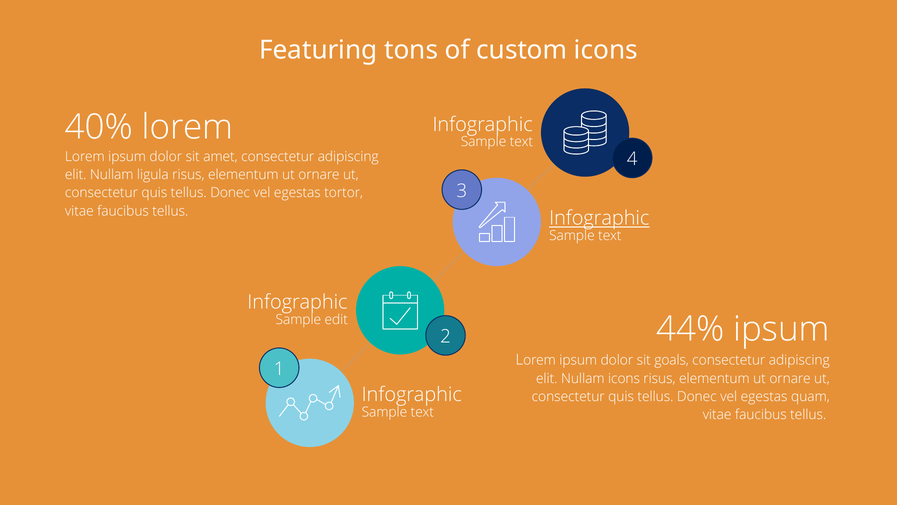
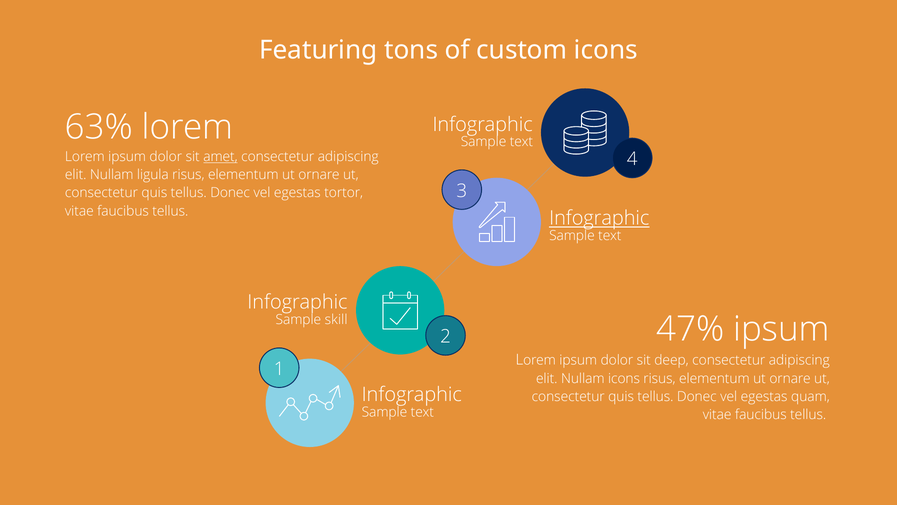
40%: 40% -> 63%
amet underline: none -> present
edit: edit -> skill
44%: 44% -> 47%
goals: goals -> deep
